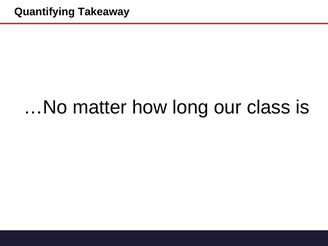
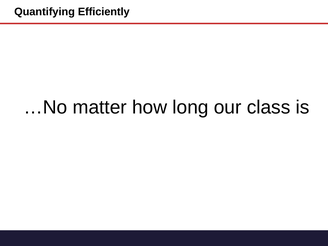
Takeaway: Takeaway -> Efficiently
